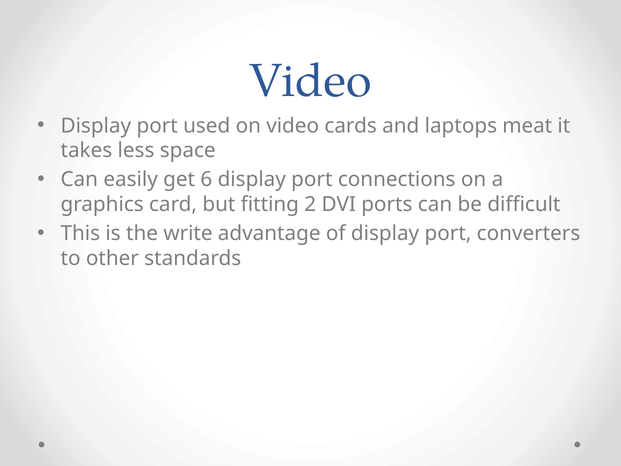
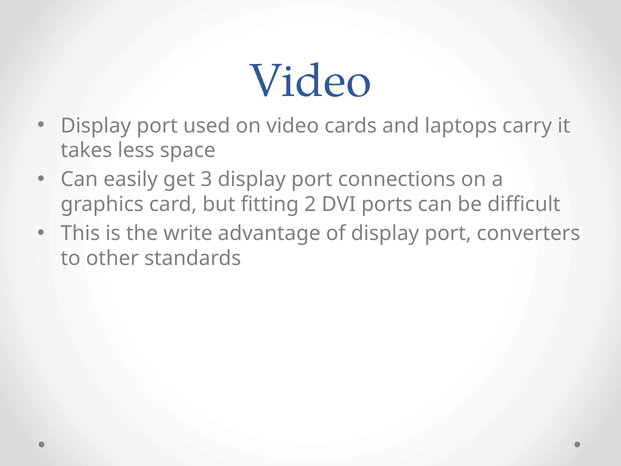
meat: meat -> carry
6: 6 -> 3
